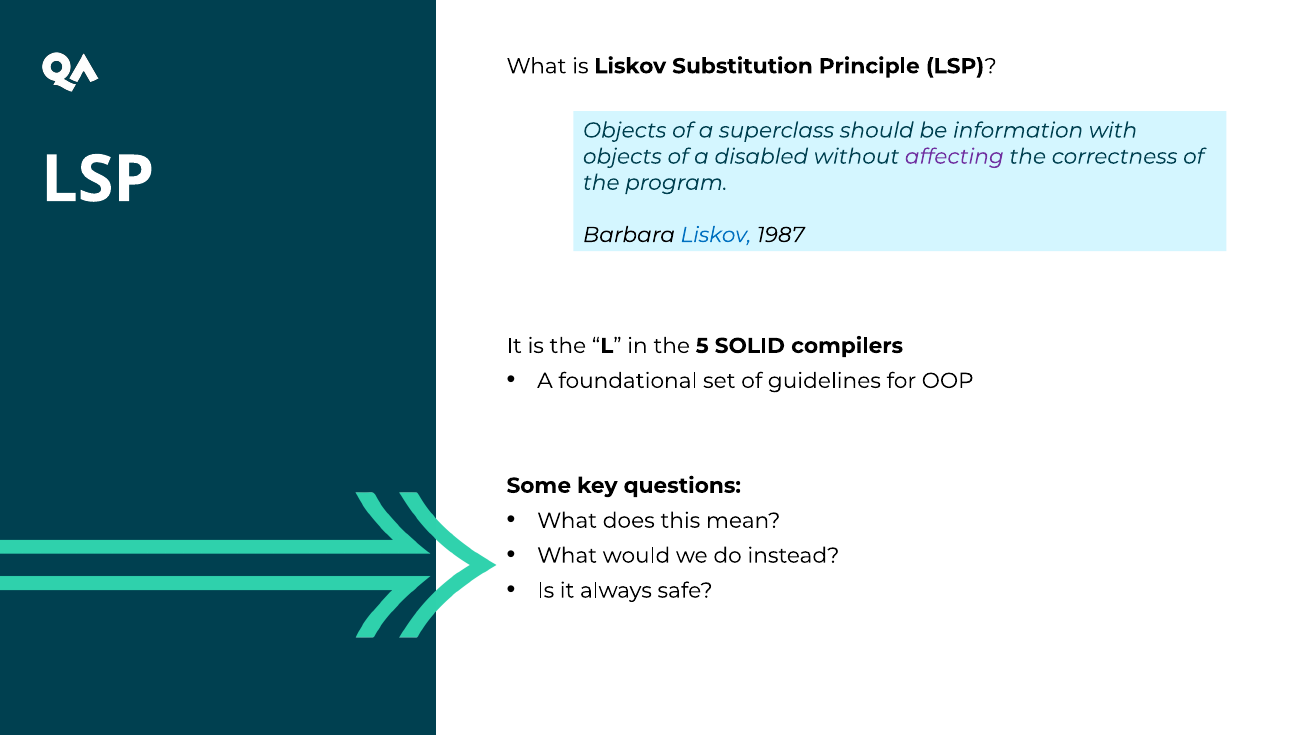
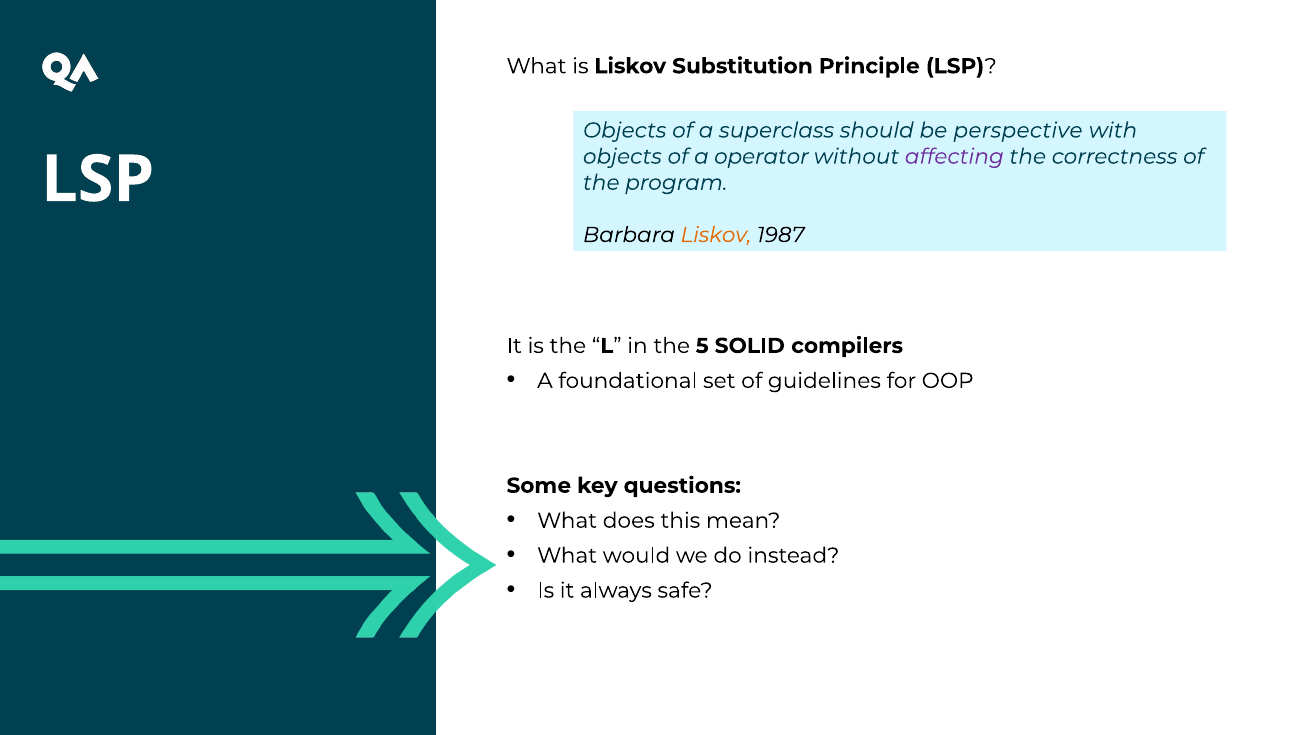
information: information -> perspective
disabled: disabled -> operator
Liskov at (716, 235) colour: blue -> orange
